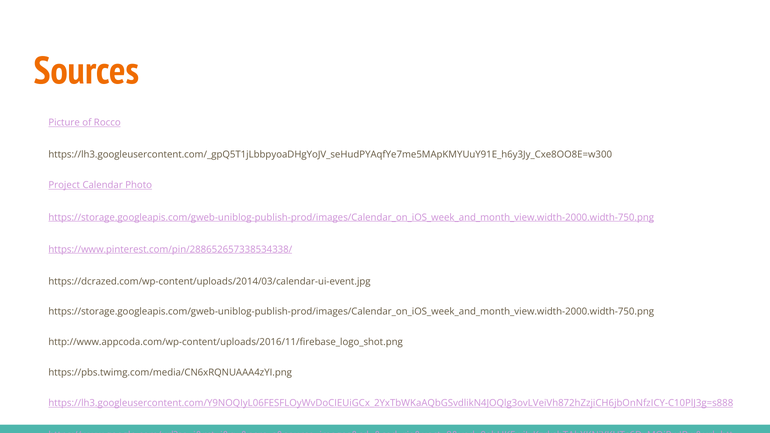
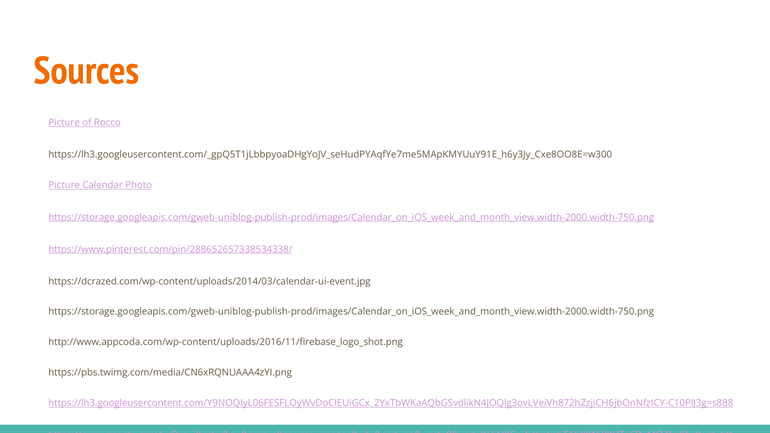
Project at (64, 185): Project -> Picture
